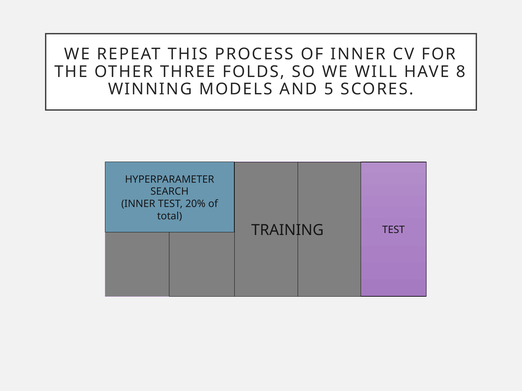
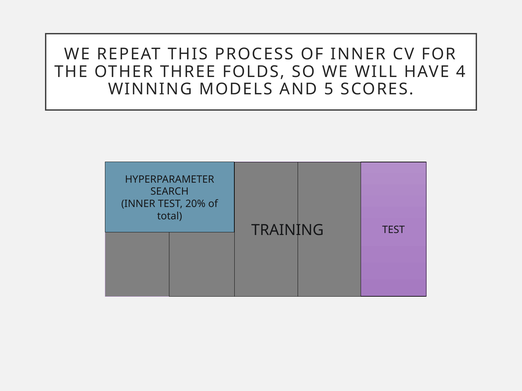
8: 8 -> 4
